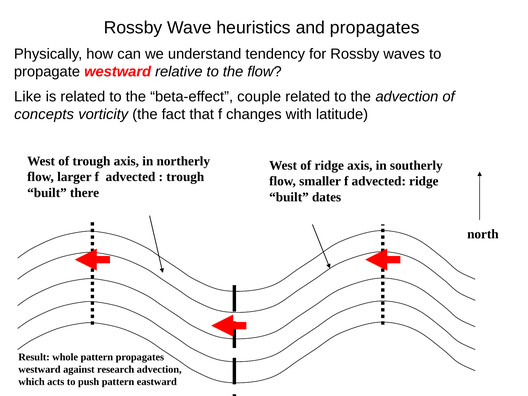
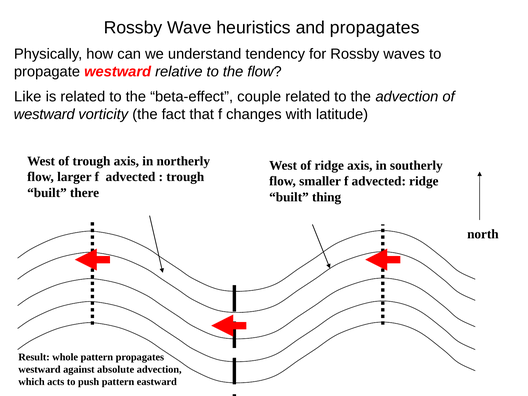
concepts at (44, 114): concepts -> westward
dates: dates -> thing
research: research -> absolute
